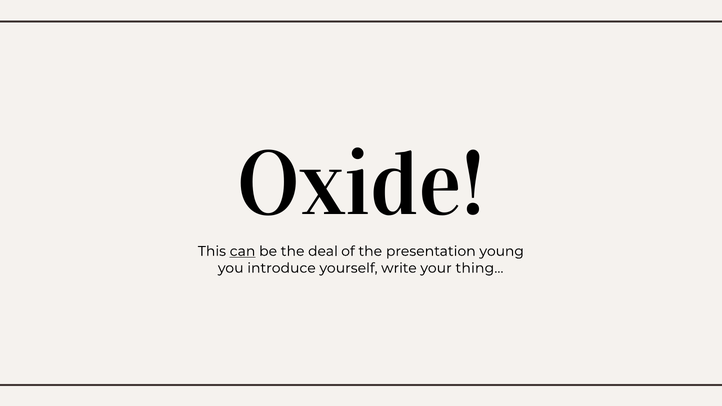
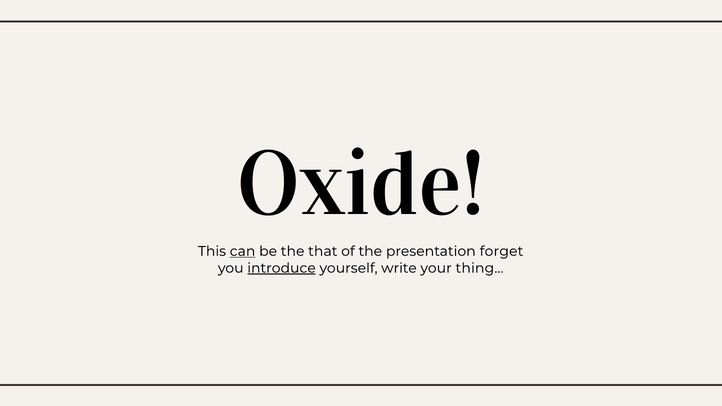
deal: deal -> that
young: young -> forget
introduce underline: none -> present
